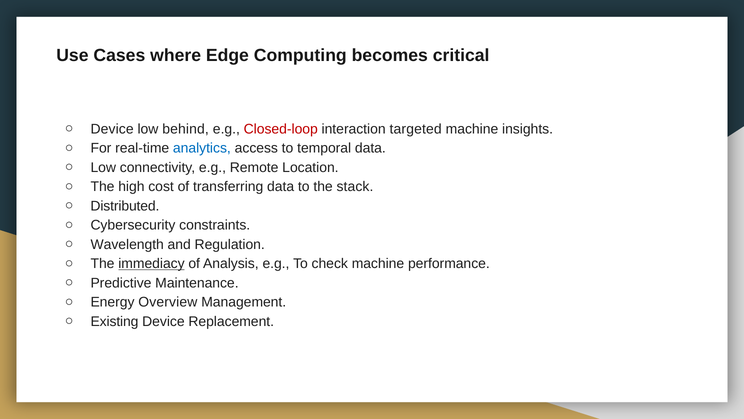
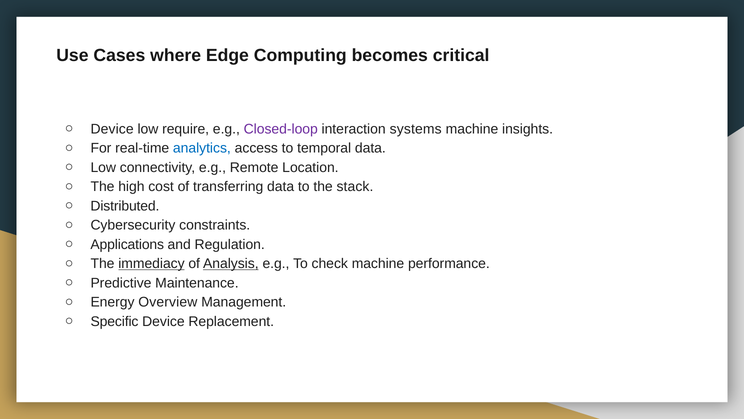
behind: behind -> require
Closed-loop colour: red -> purple
targeted: targeted -> systems
Wavelength: Wavelength -> Applications
Analysis underline: none -> present
Existing: Existing -> Specific
